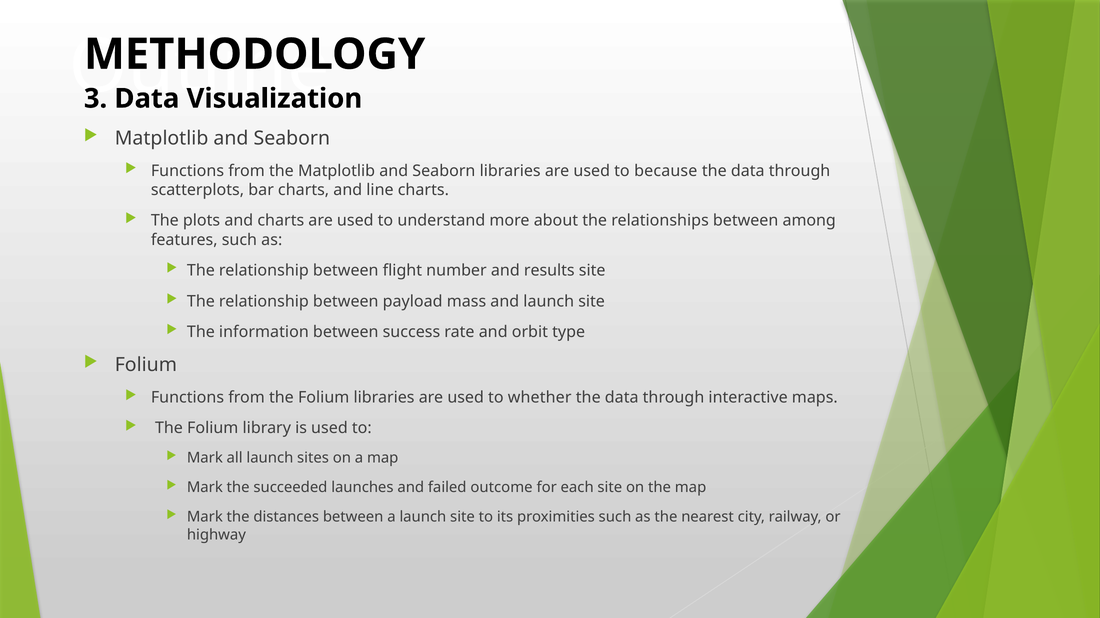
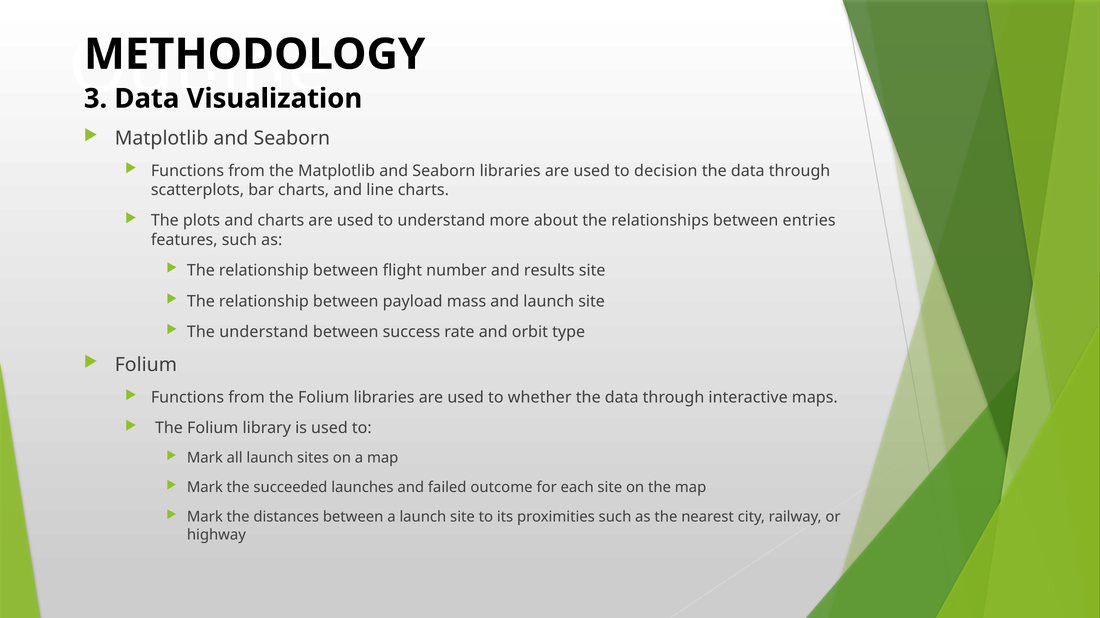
because: because -> decision
among: among -> entries
The information: information -> understand
